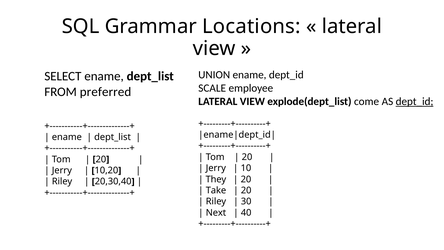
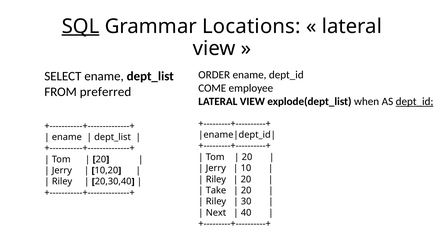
SQL underline: none -> present
UNION: UNION -> ORDER
SCALE: SCALE -> COME
come: come -> when
They at (216, 179): They -> Riley
